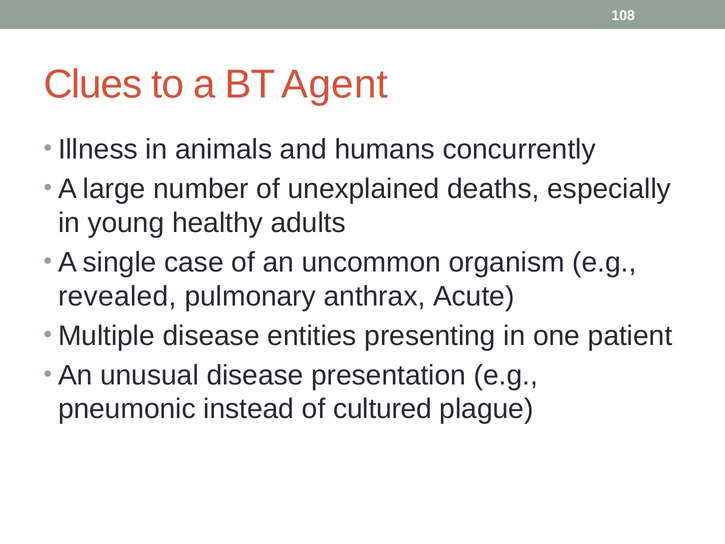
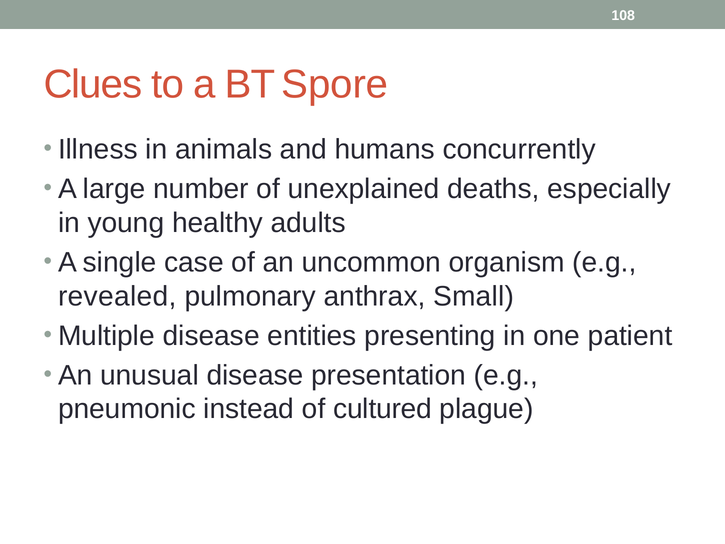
Agent: Agent -> Spore
Acute: Acute -> Small
